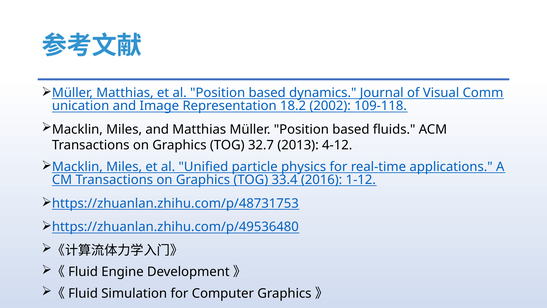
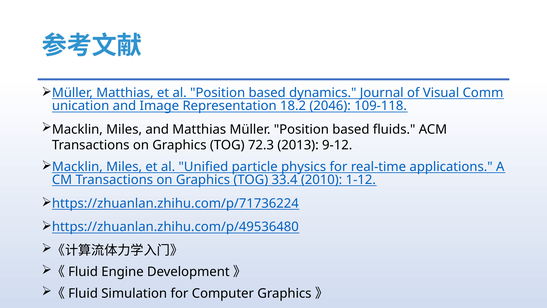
2002: 2002 -> 2046
32.7: 32.7 -> 72.3
4-12: 4-12 -> 9-12
2016: 2016 -> 2010
https://zhuanlan.zhihu.com/p/48731753: https://zhuanlan.zhihu.com/p/48731753 -> https://zhuanlan.zhihu.com/p/71736224
